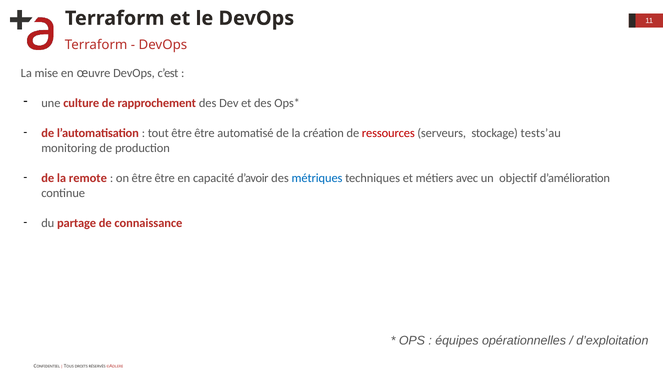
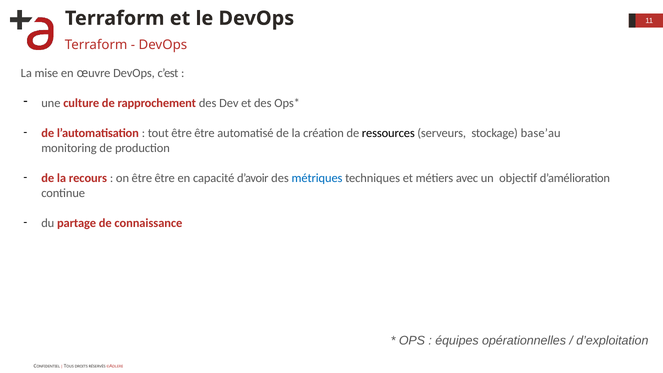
ressources colour: red -> black
tests’au: tests’au -> base’au
remote: remote -> recours
